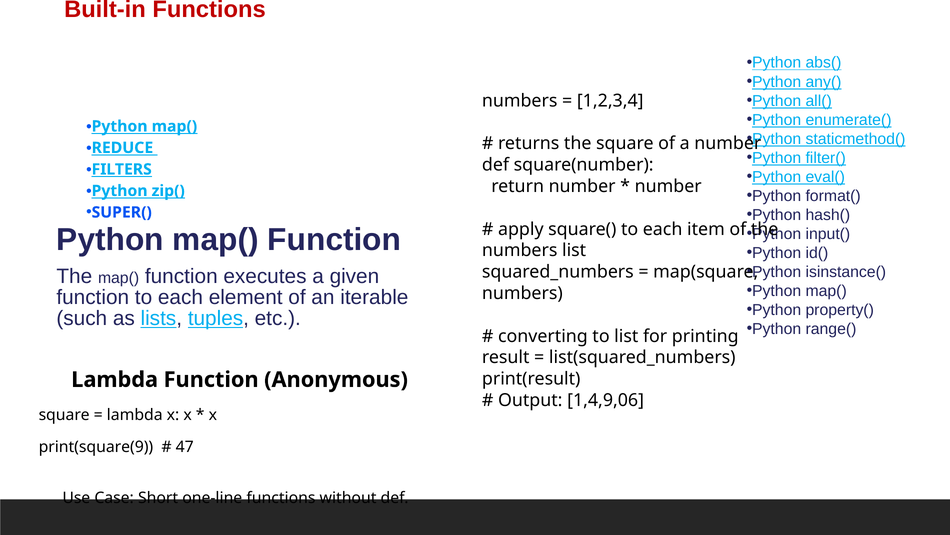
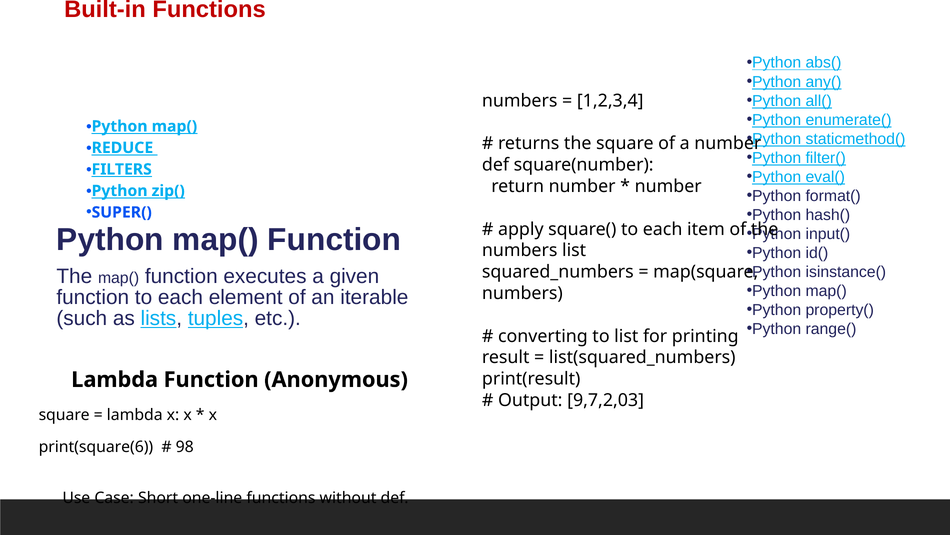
1,4,9,06: 1,4,9,06 -> 9,7,2,03
print(square(9: print(square(9 -> print(square(6
47: 47 -> 98
